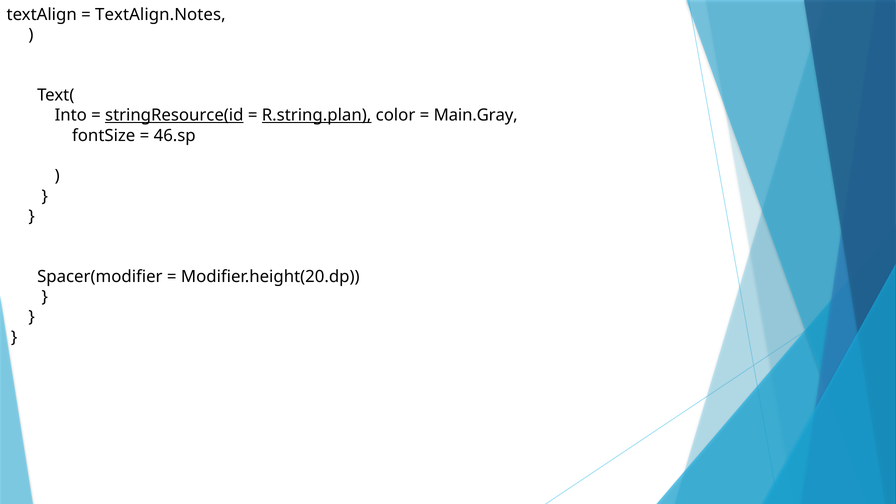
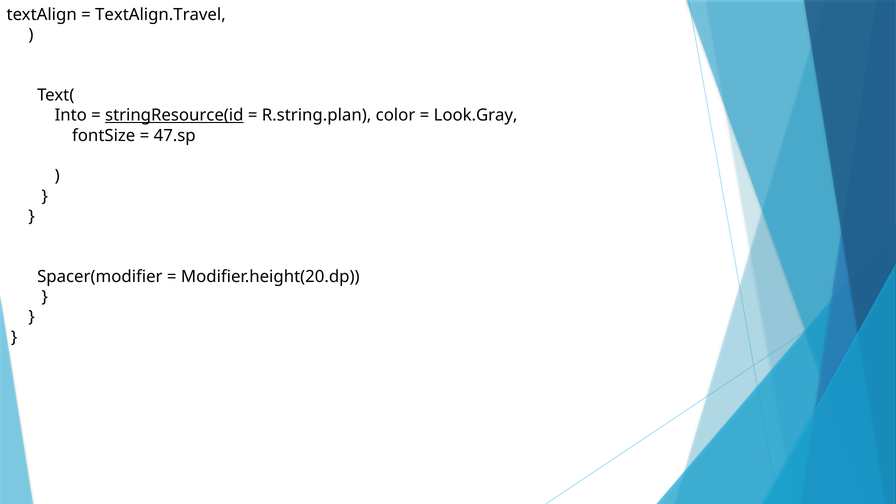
TextAlign.Notes: TextAlign.Notes -> TextAlign.Travel
R.string.plan underline: present -> none
Main.Gray: Main.Gray -> Look.Gray
46.sp: 46.sp -> 47.sp
